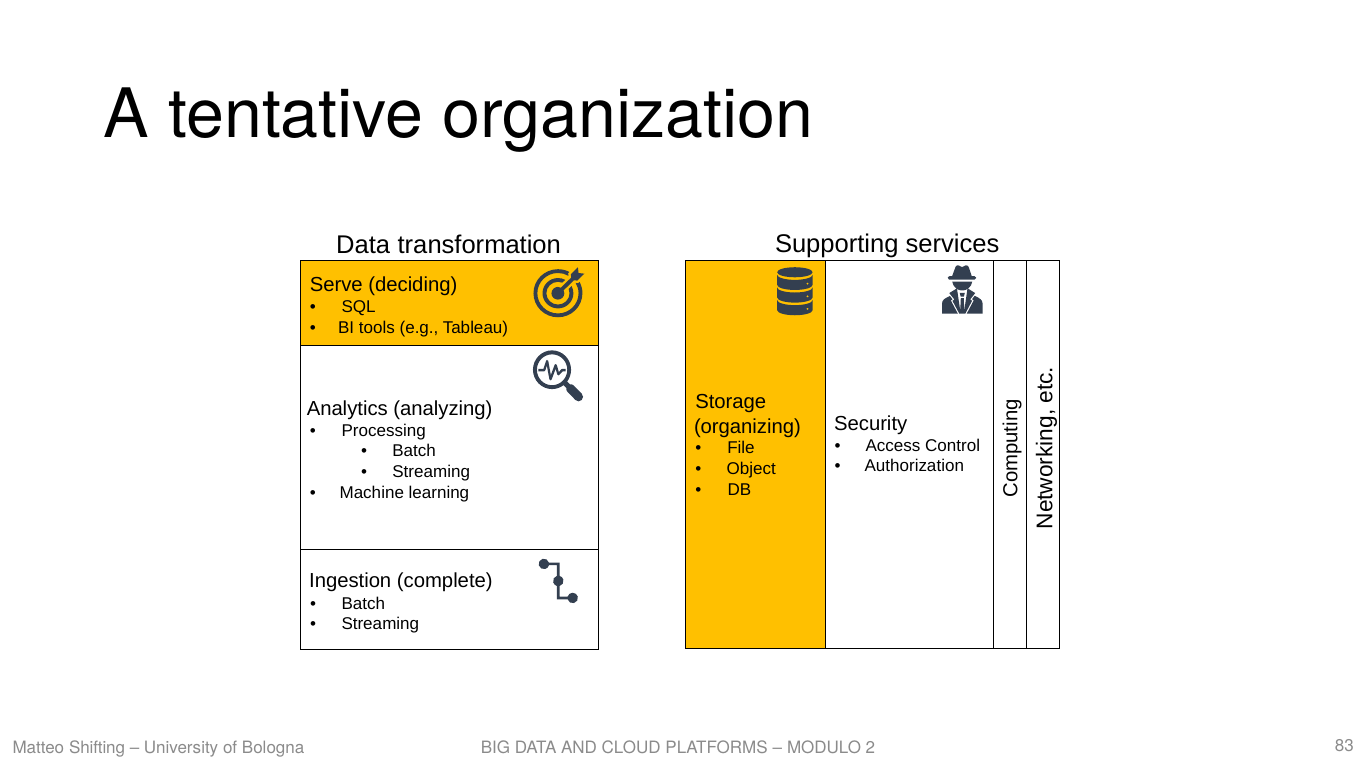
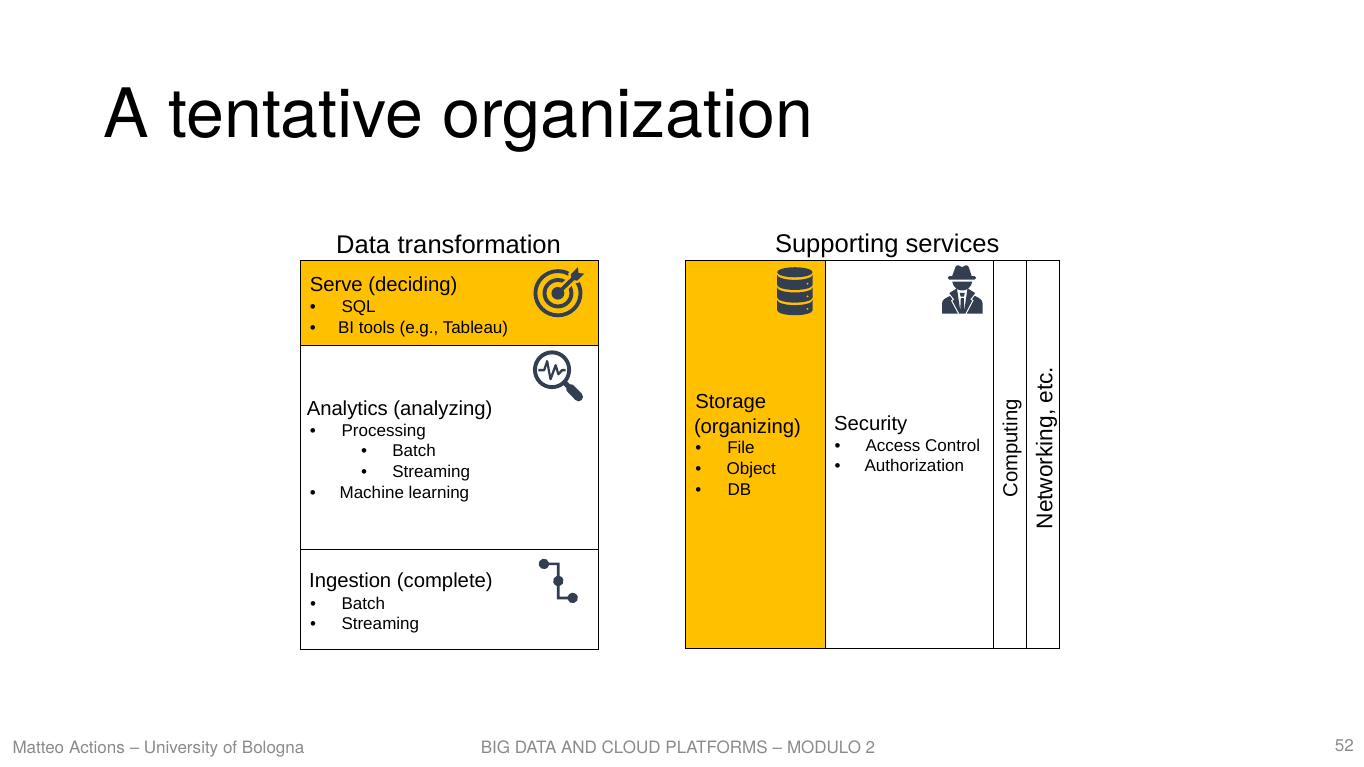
Shifting: Shifting -> Actions
83: 83 -> 52
